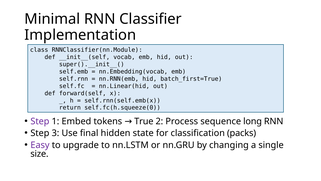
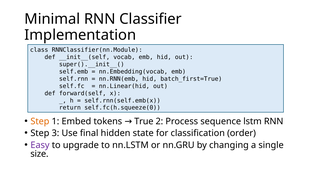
Step at (40, 121) colour: purple -> orange
long: long -> lstm
packs: packs -> order
